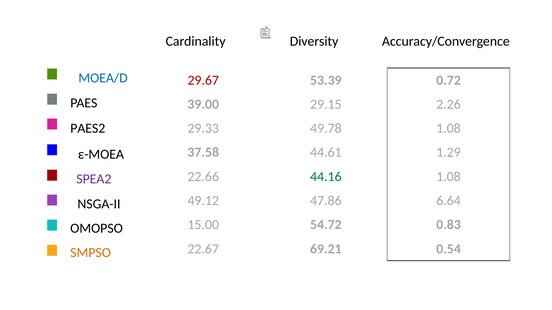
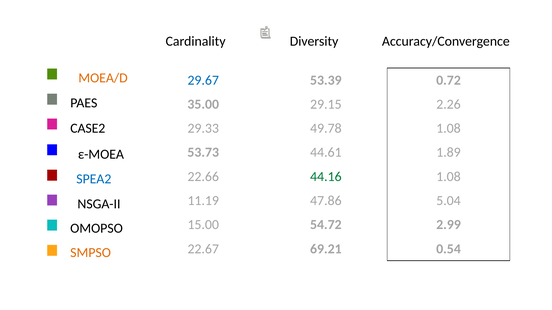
MOEA/D colour: blue -> orange
29.67 colour: red -> blue
39.00: 39.00 -> 35.00
PAES2: PAES2 -> CASE2
37.58: 37.58 -> 53.73
1.29: 1.29 -> 1.89
SPEA2 colour: purple -> blue
49.12: 49.12 -> 11.19
6.64: 6.64 -> 5.04
0.83: 0.83 -> 2.99
